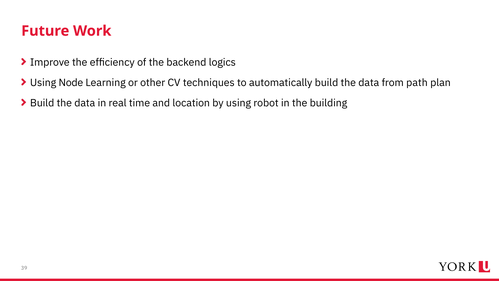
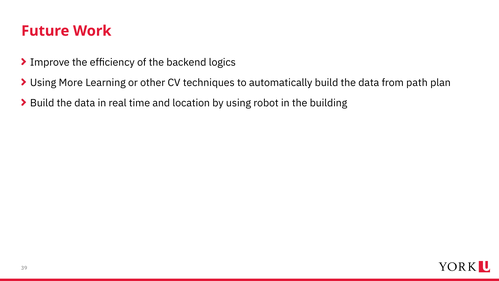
Node: Node -> More
